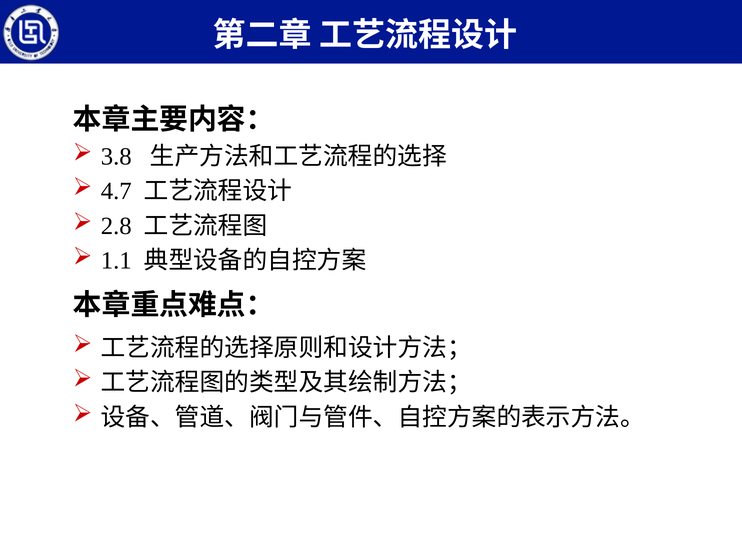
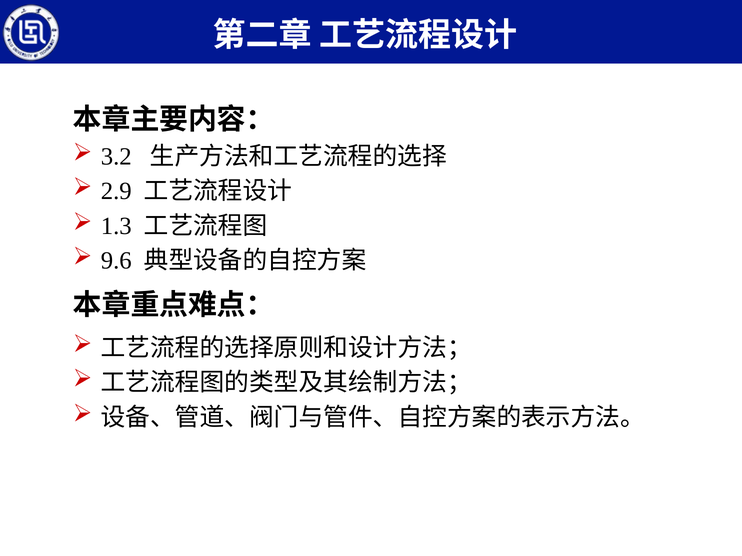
3.8: 3.8 -> 3.2
4.7: 4.7 -> 2.9
2.8: 2.8 -> 1.3
1.1: 1.1 -> 9.6
